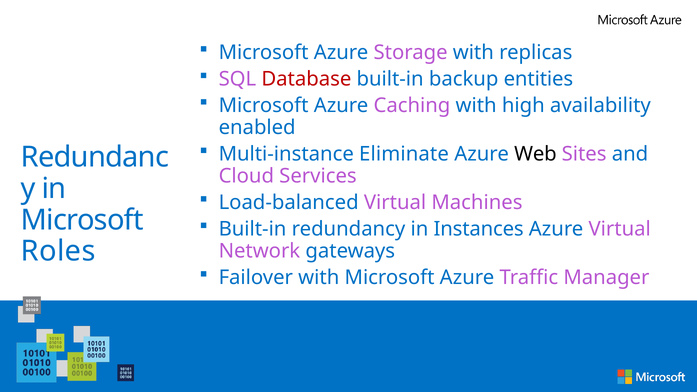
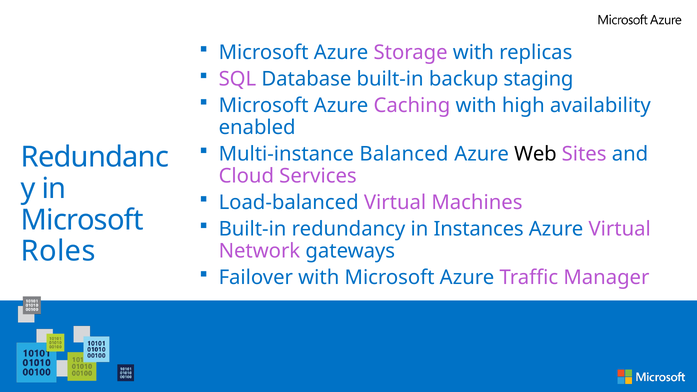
Database colour: red -> blue
entities: entities -> staging
Eliminate: Eliminate -> Balanced
